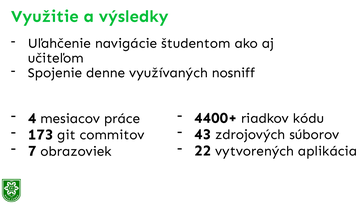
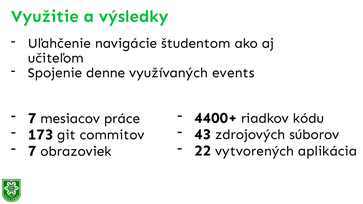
nosniff: nosniff -> events
4 at (32, 118): 4 -> 7
